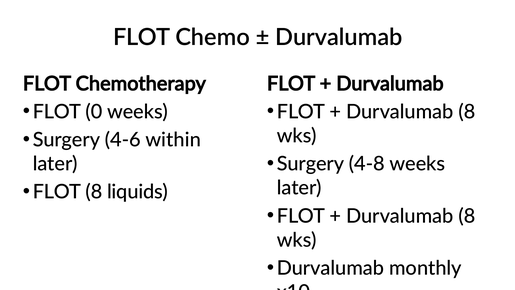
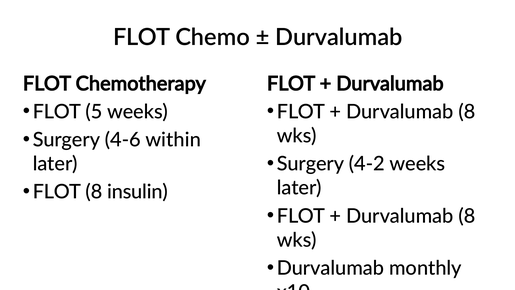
0: 0 -> 5
4-8: 4-8 -> 4-2
liquids: liquids -> insulin
